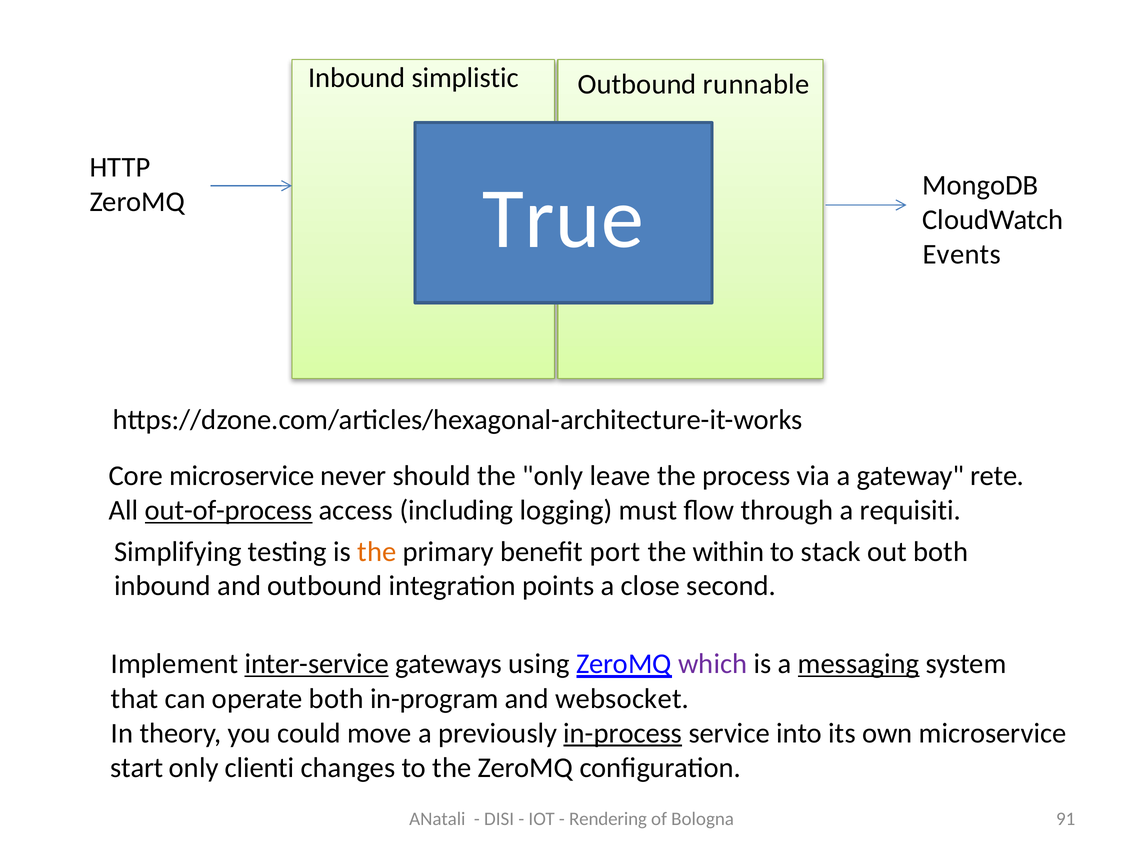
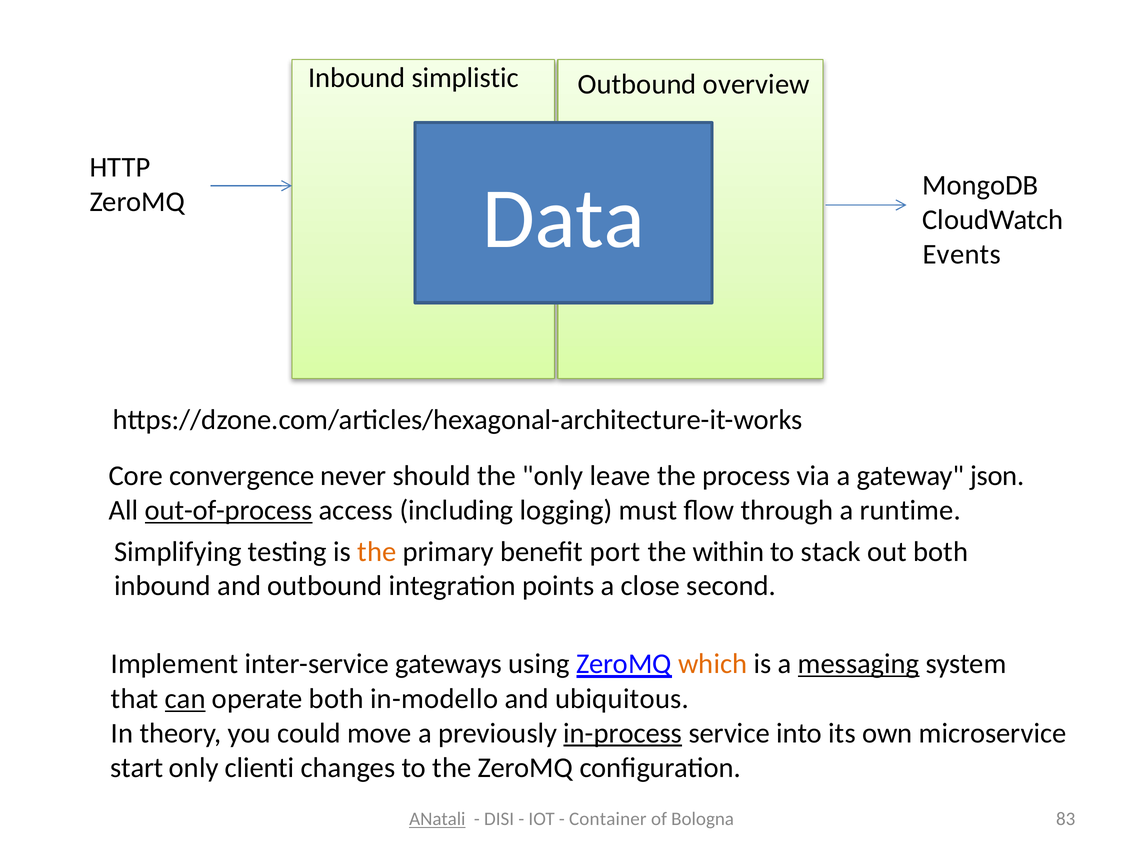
runnable: runnable -> overview
True: True -> Data
Core microservice: microservice -> convergence
rete: rete -> json
requisiti: requisiti -> runtime
inter-service underline: present -> none
which colour: purple -> orange
can underline: none -> present
in-program: in-program -> in-modello
websocket: websocket -> ubiquitous
ANatali underline: none -> present
Rendering: Rendering -> Container
91: 91 -> 83
